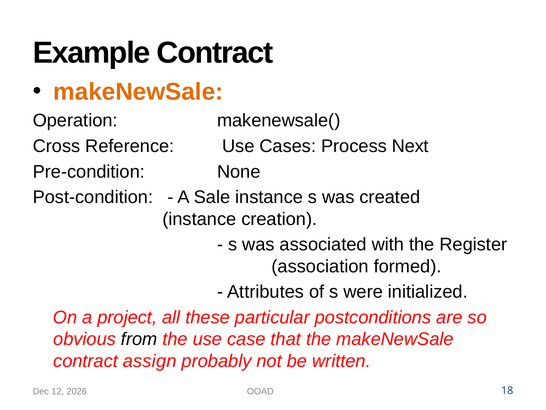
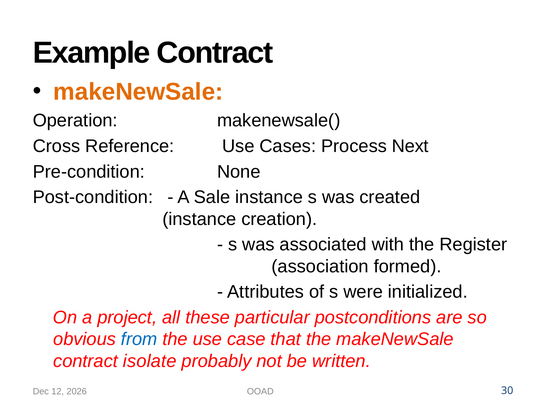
from colour: black -> blue
assign: assign -> isolate
18: 18 -> 30
